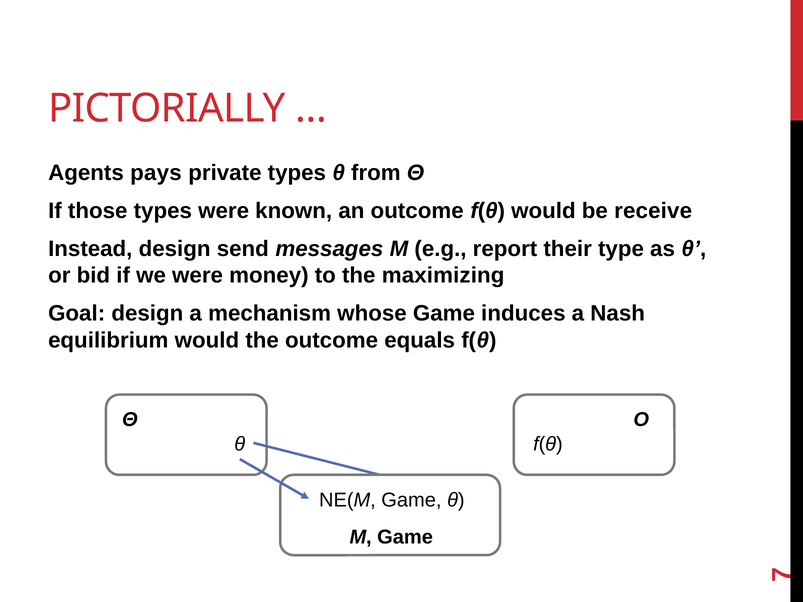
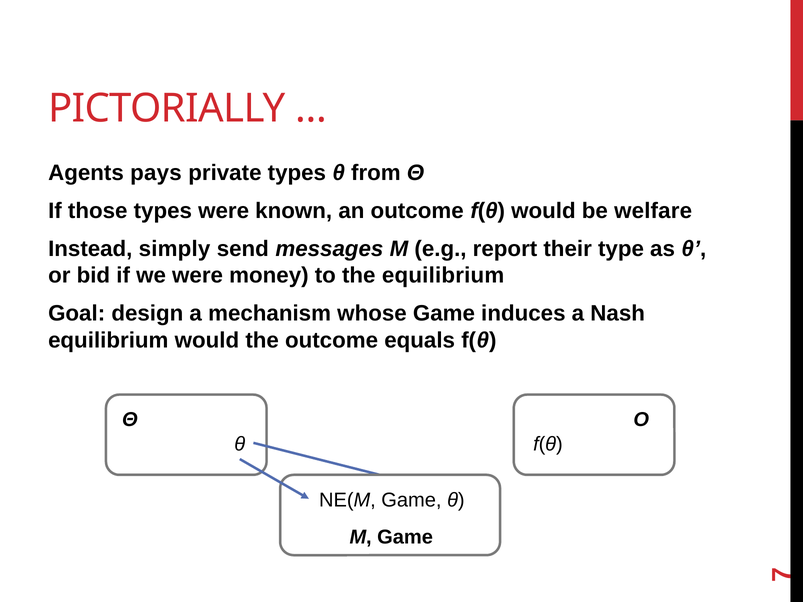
receive: receive -> welfare
Instead design: design -> simply
the maximizing: maximizing -> equilibrium
